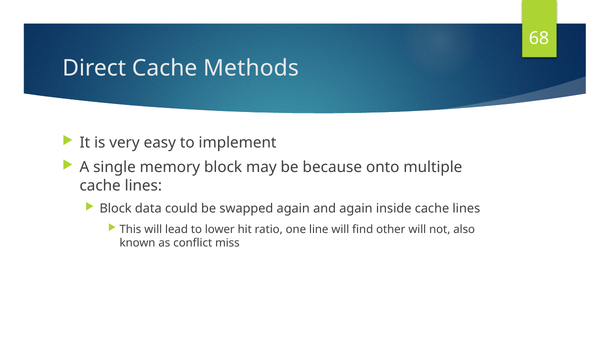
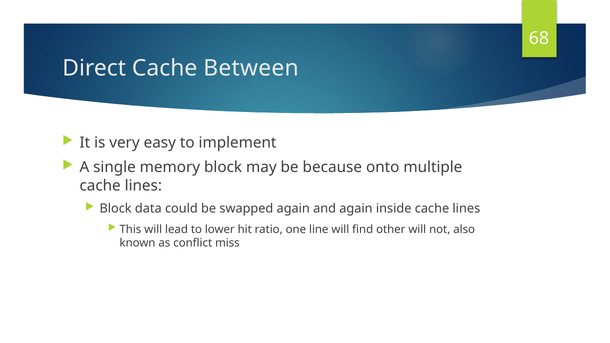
Methods: Methods -> Between
